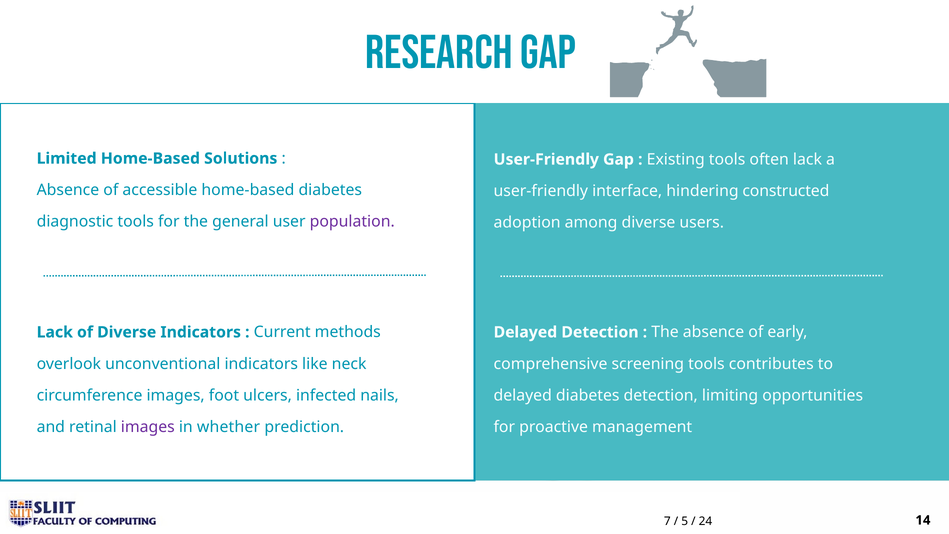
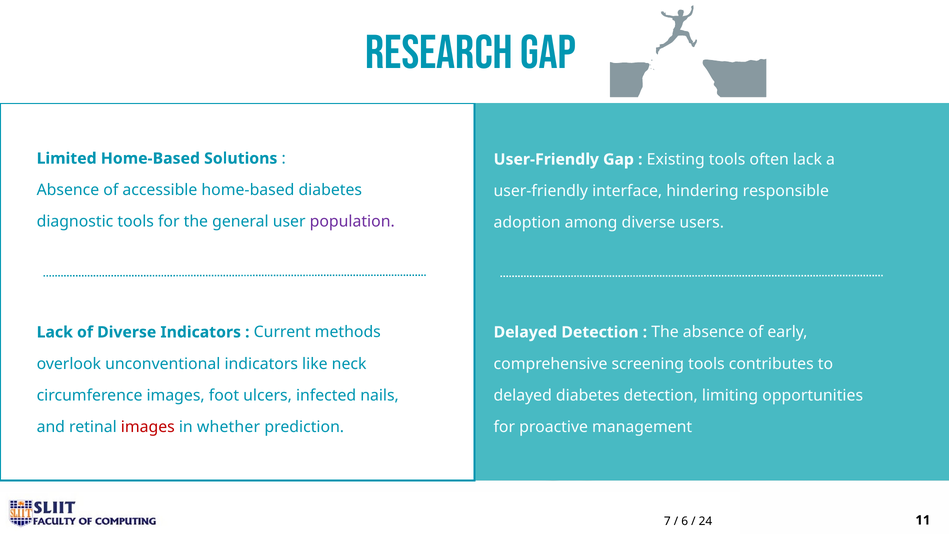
constructed: constructed -> responsible
images at (148, 427) colour: purple -> red
5: 5 -> 6
14: 14 -> 11
